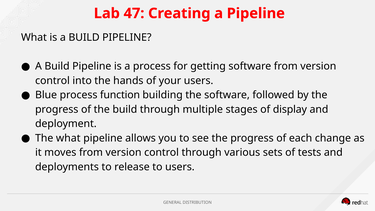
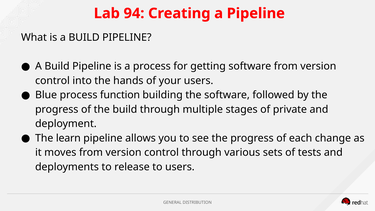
47: 47 -> 94
display: display -> private
The what: what -> learn
